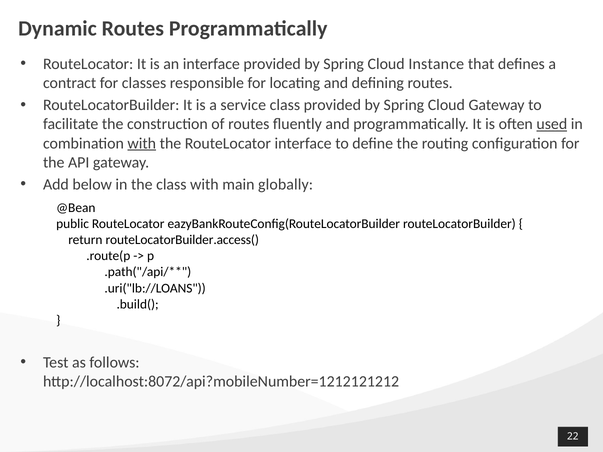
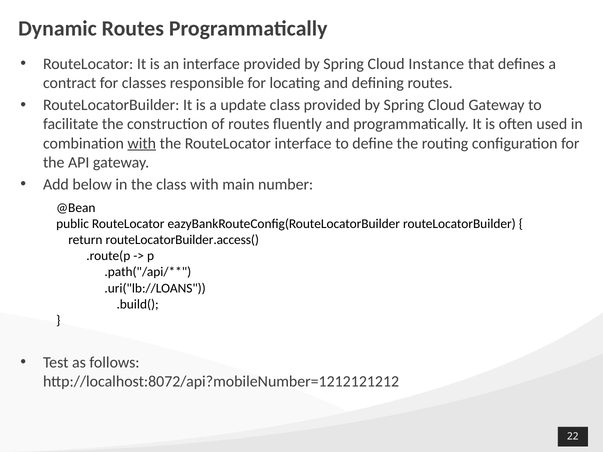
service: service -> update
used underline: present -> none
globally: globally -> number
